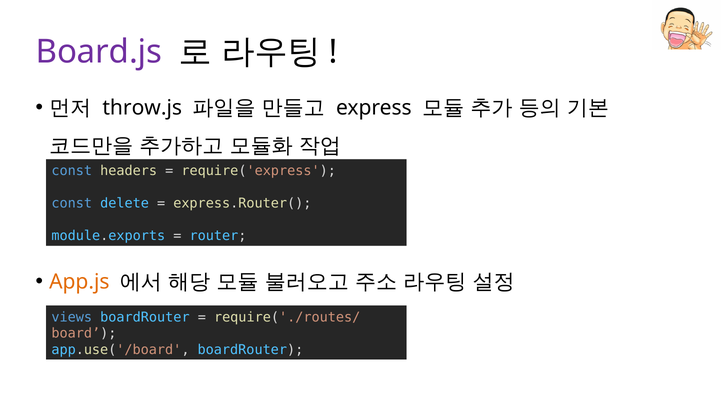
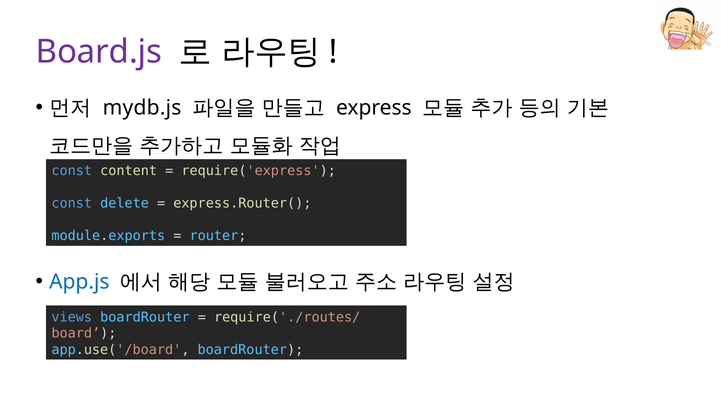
throw.js: throw.js -> mydb.js
headers: headers -> content
App.js colour: orange -> blue
